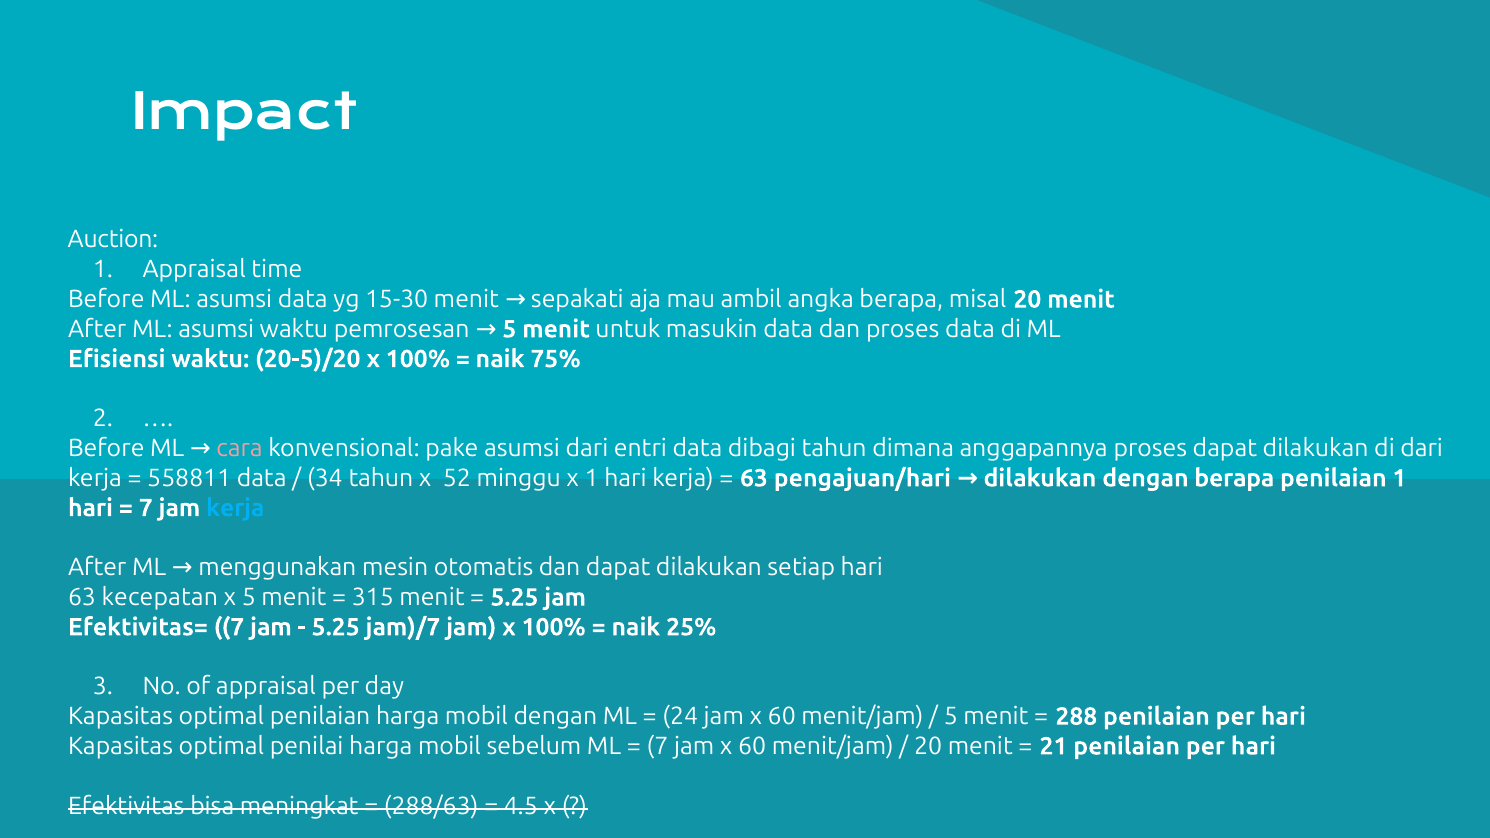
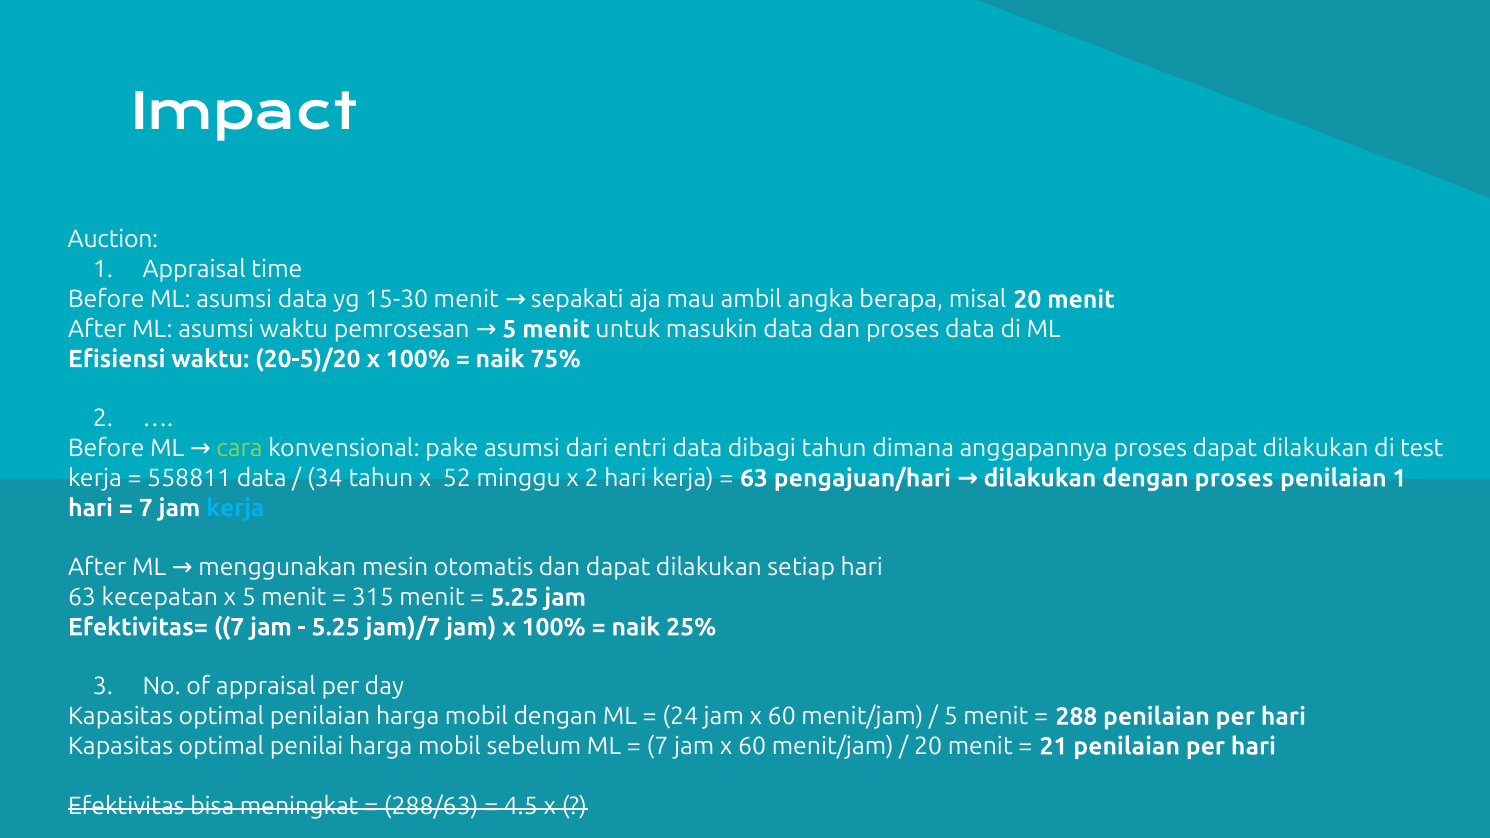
cara colour: pink -> light green
di dari: dari -> test
x 1: 1 -> 2
dengan berapa: berapa -> proses
